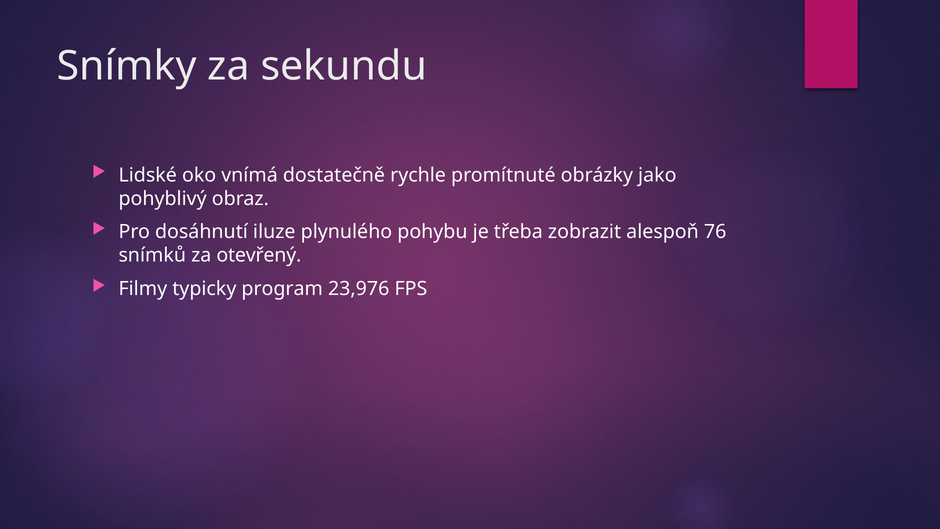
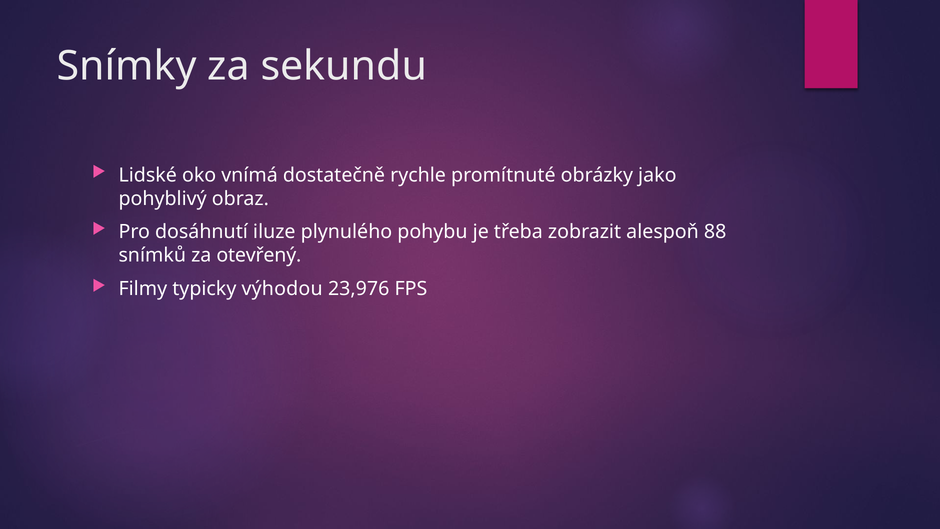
76: 76 -> 88
program: program -> výhodou
